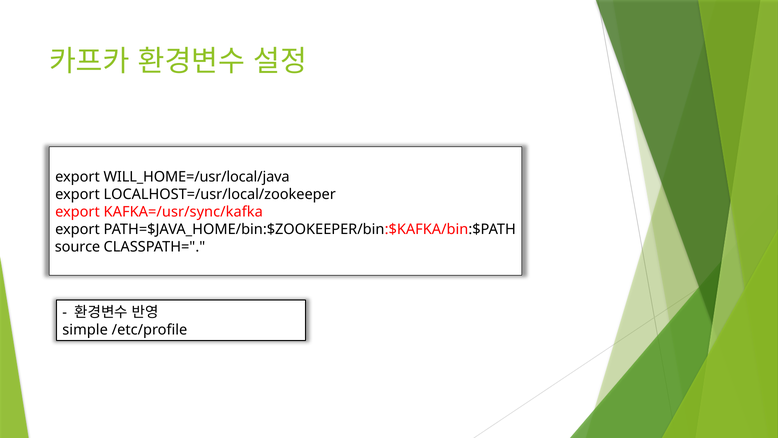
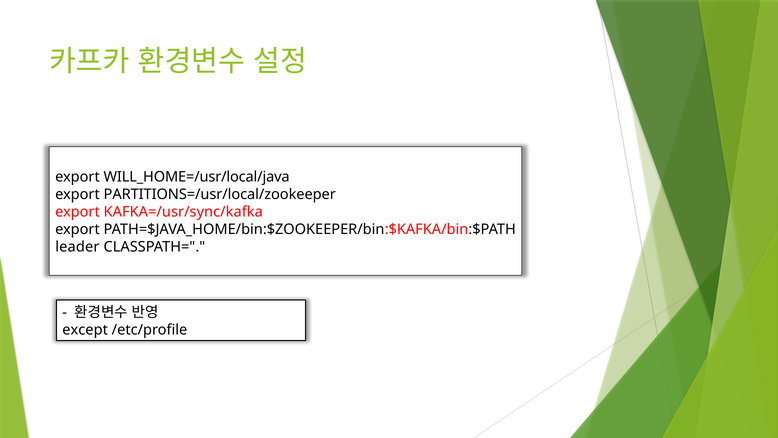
LOCALHOST=/usr/local/zookeeper: LOCALHOST=/usr/local/zookeeper -> PARTITIONS=/usr/local/zookeeper
source: source -> leader
simple: simple -> except
